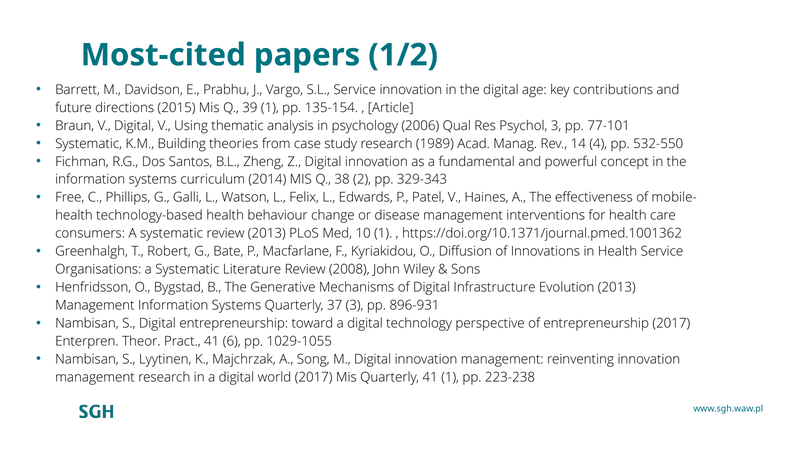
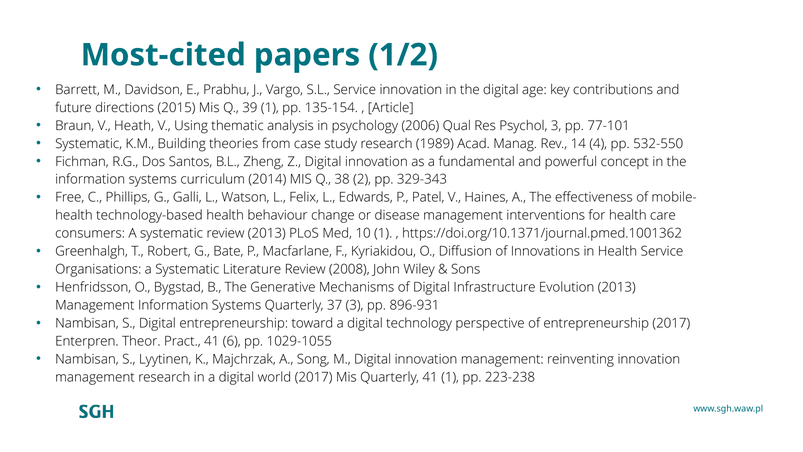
V Digital: Digital -> Heath
